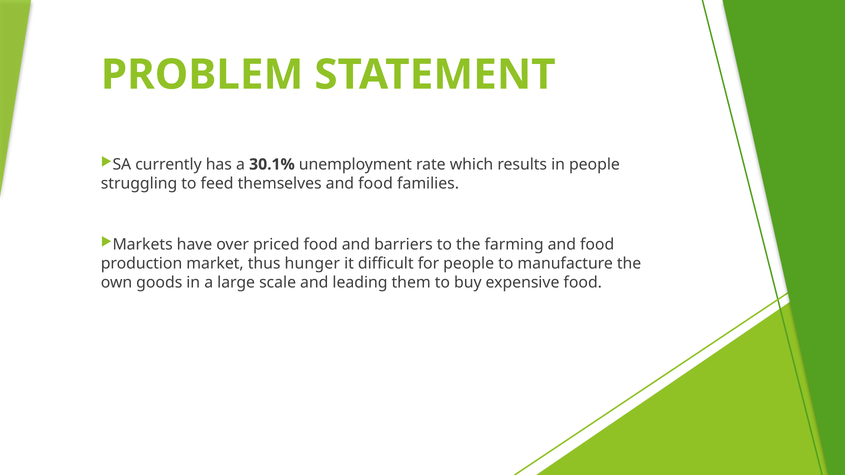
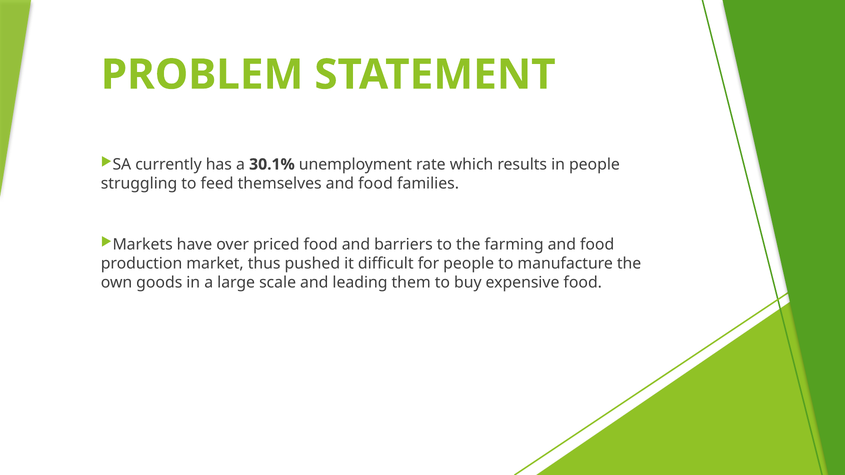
hunger: hunger -> pushed
